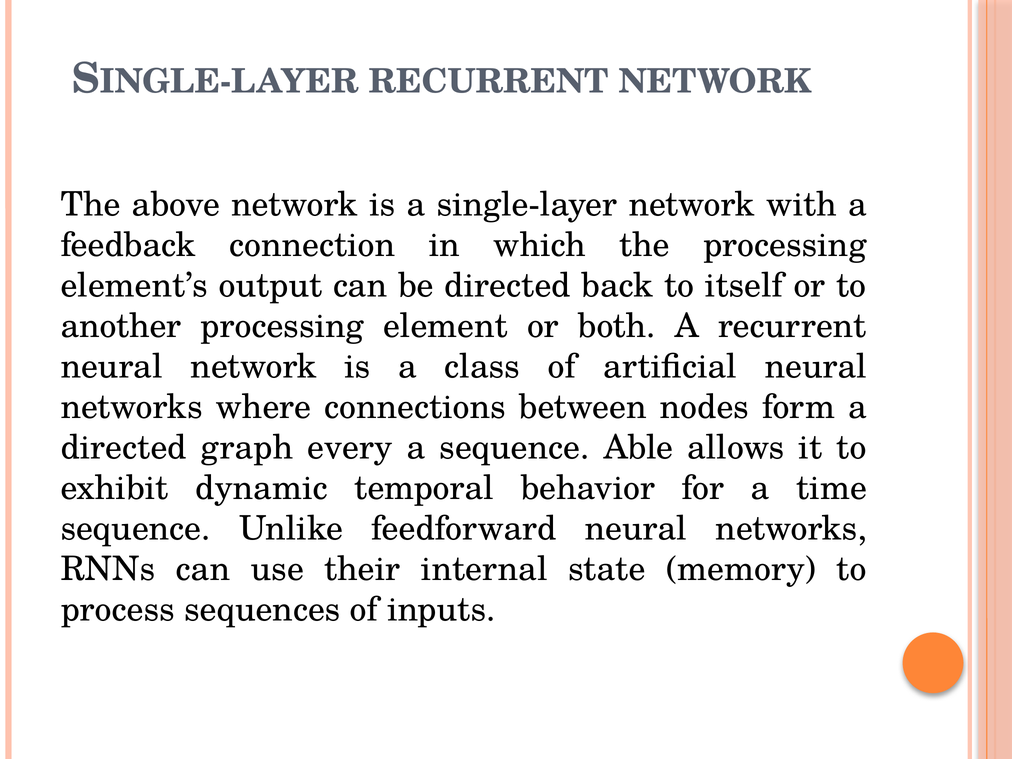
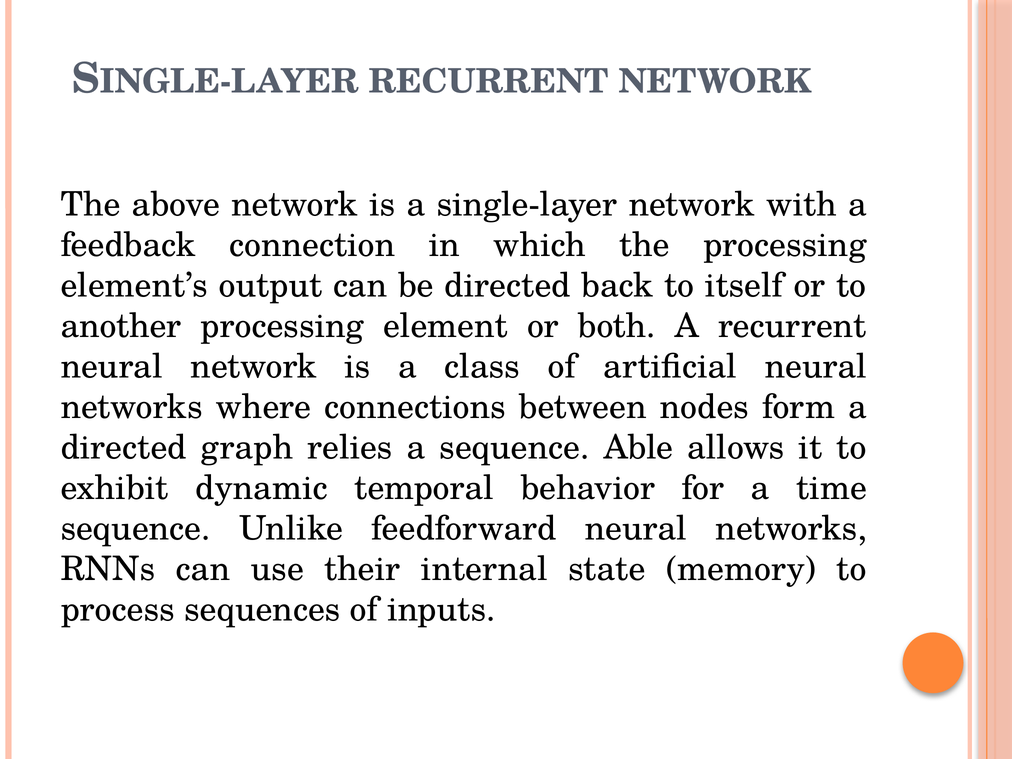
every: every -> relies
